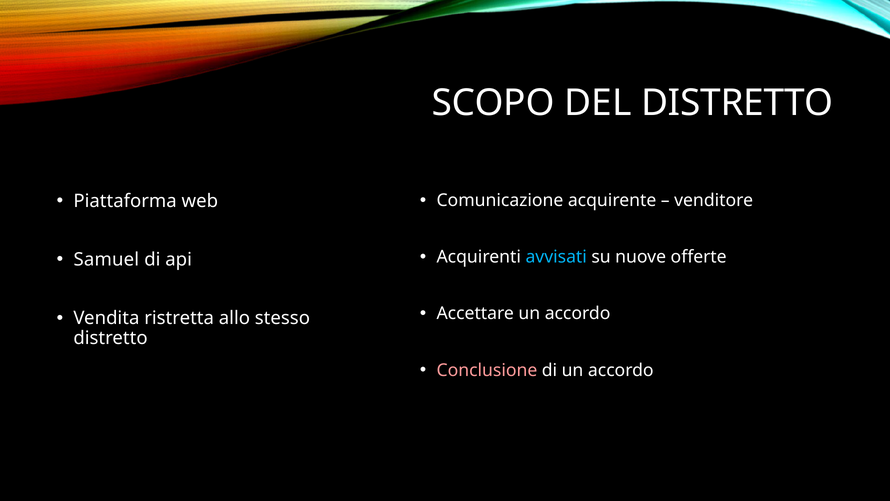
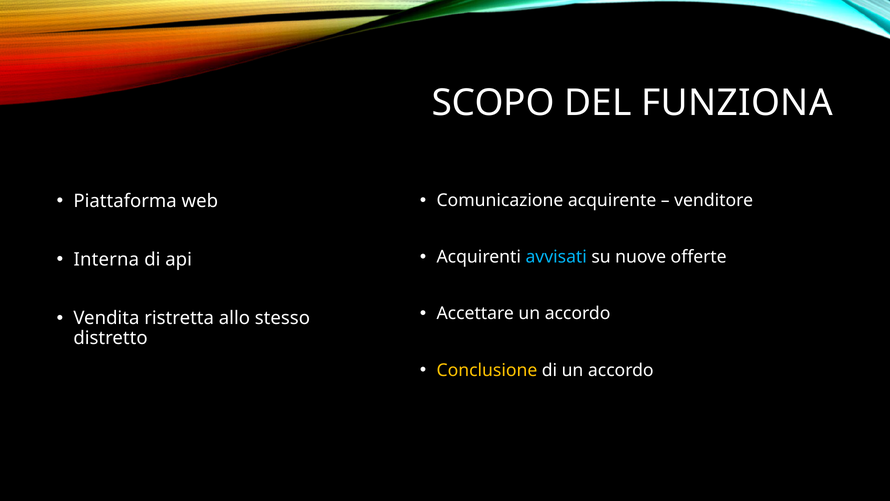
DEL DISTRETTO: DISTRETTO -> FUNZIONA
Samuel: Samuel -> Interna
Conclusione colour: pink -> yellow
